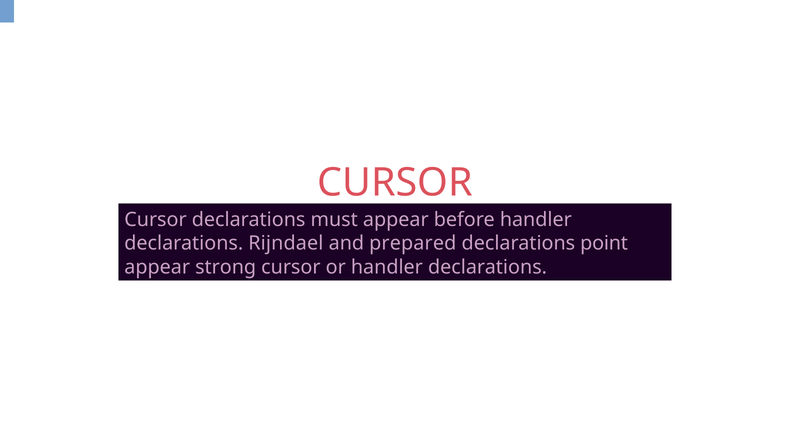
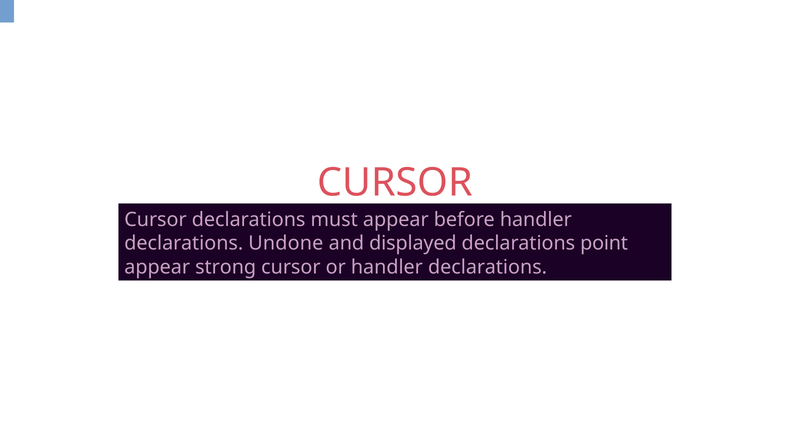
Rijndael: Rijndael -> Undone
prepared: prepared -> displayed
